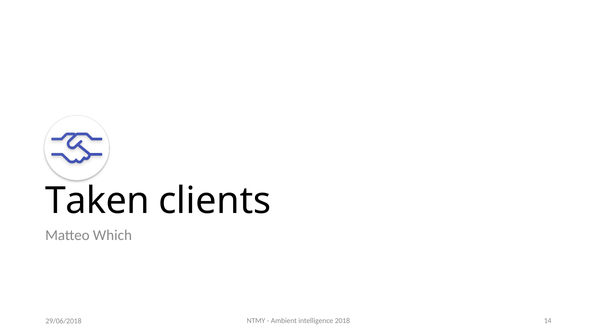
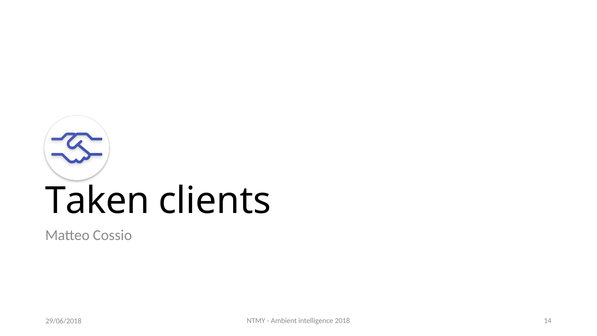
Which: Which -> Cossio
